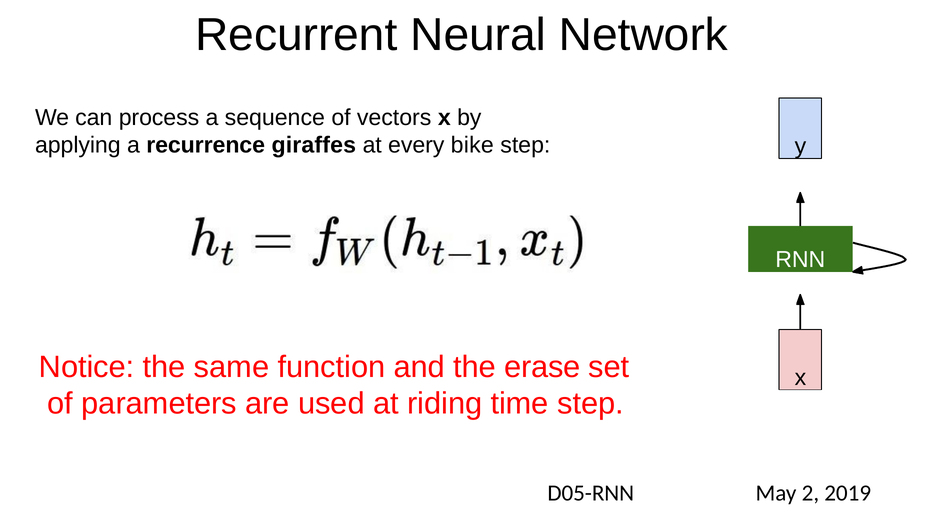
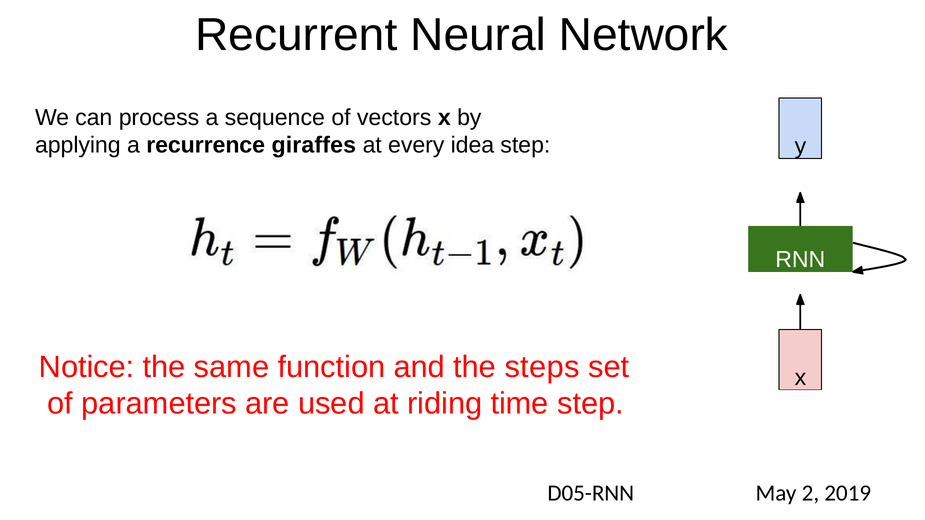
bike: bike -> idea
erase: erase -> steps
